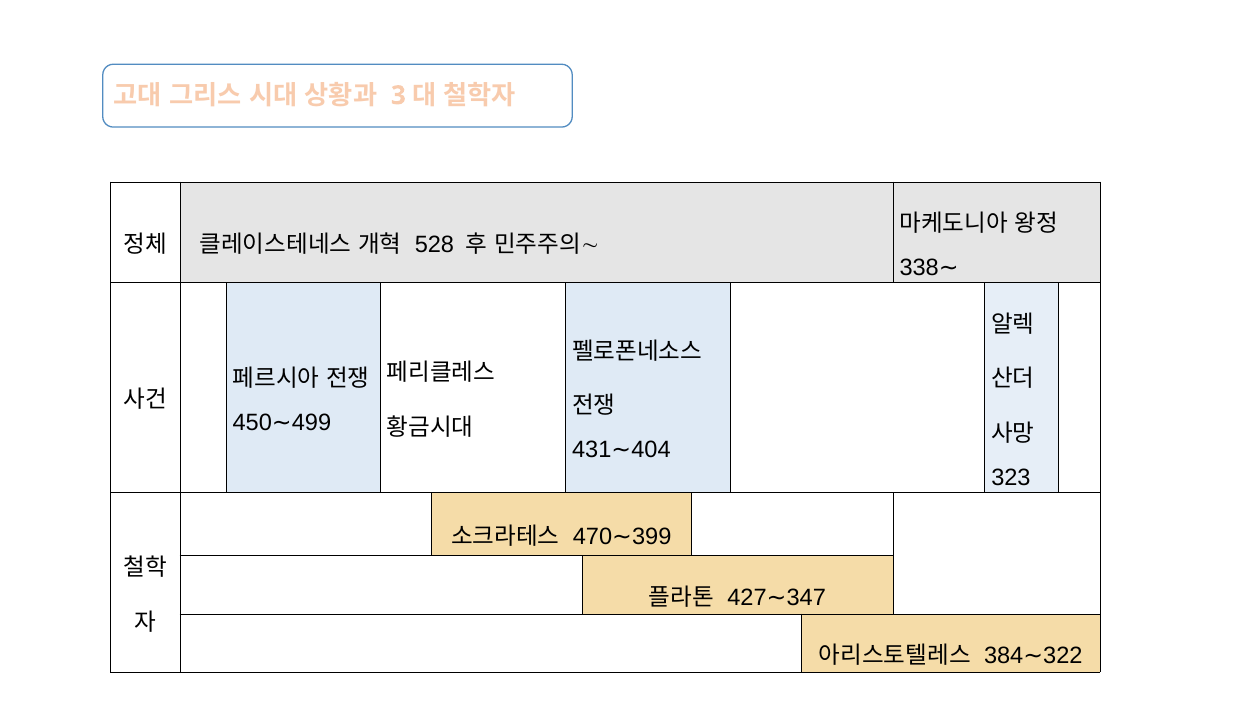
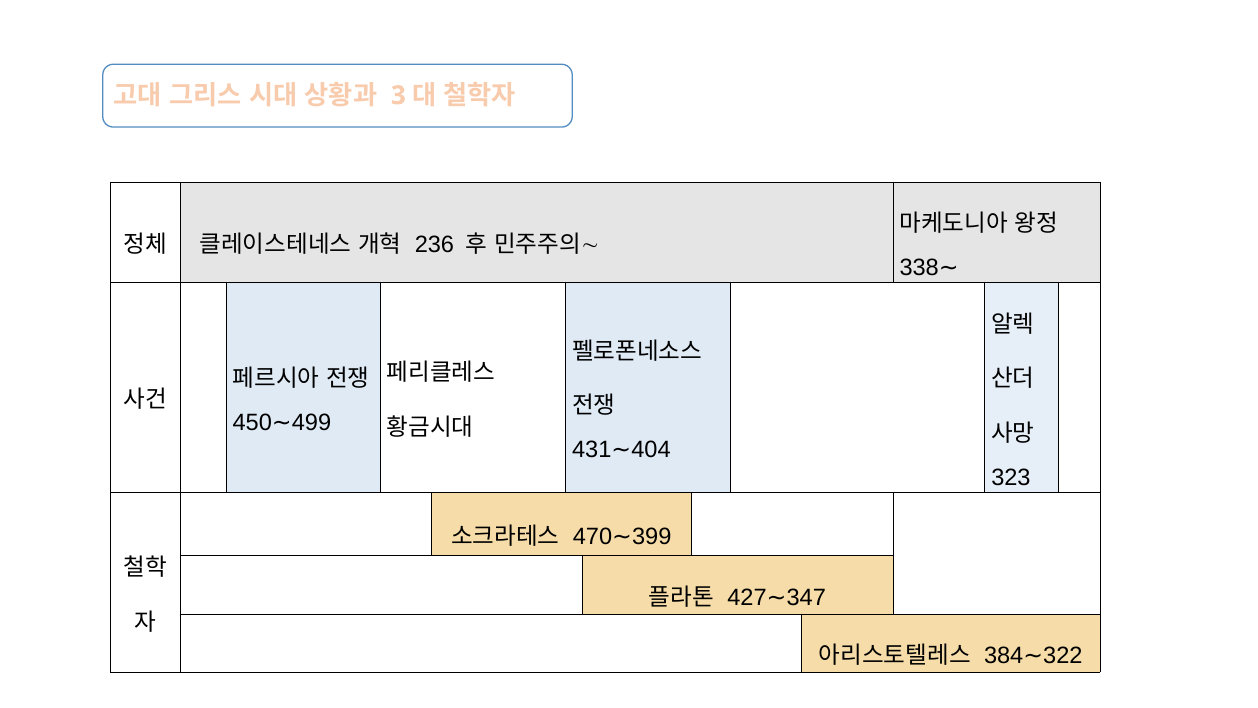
528: 528 -> 236
